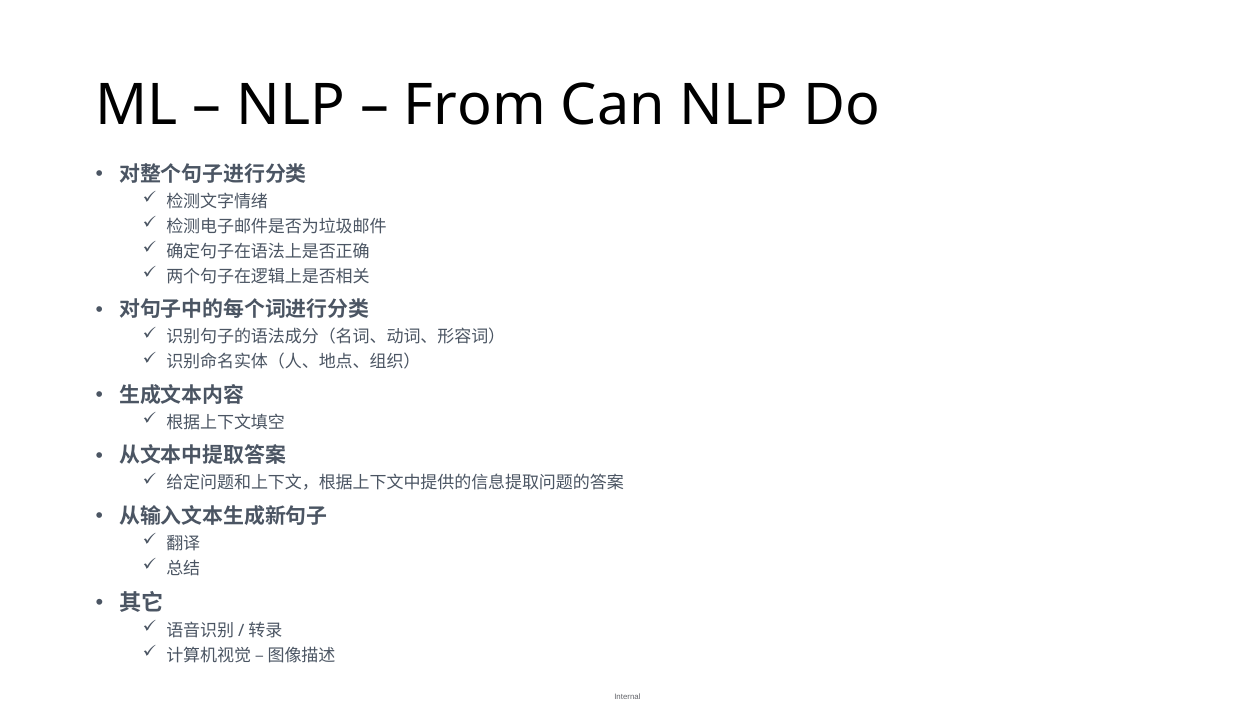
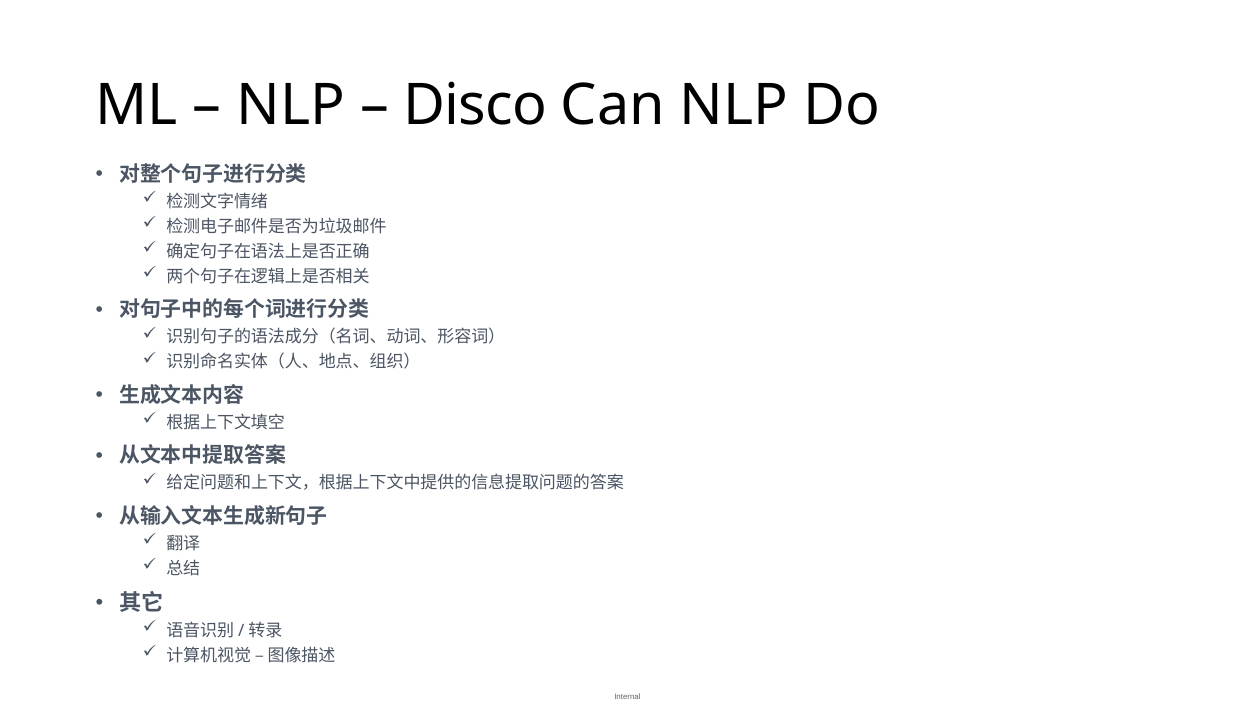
From: From -> Disco
